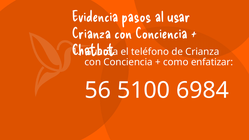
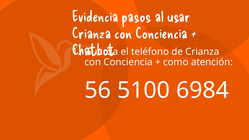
enfatizar: enfatizar -> atención
